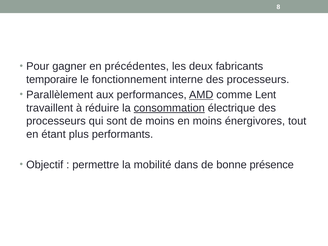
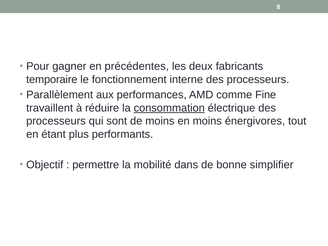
AMD underline: present -> none
Lent: Lent -> Fine
présence: présence -> simplifier
